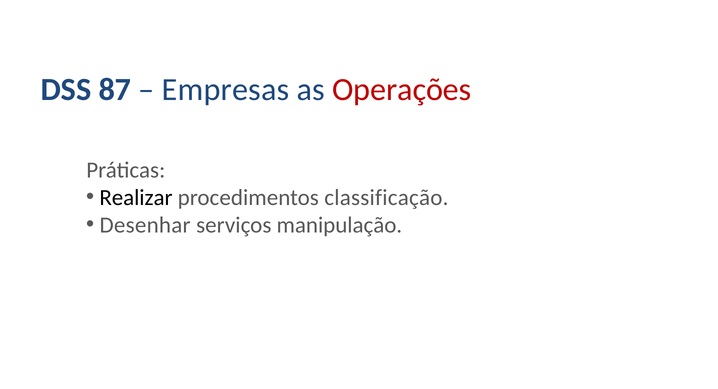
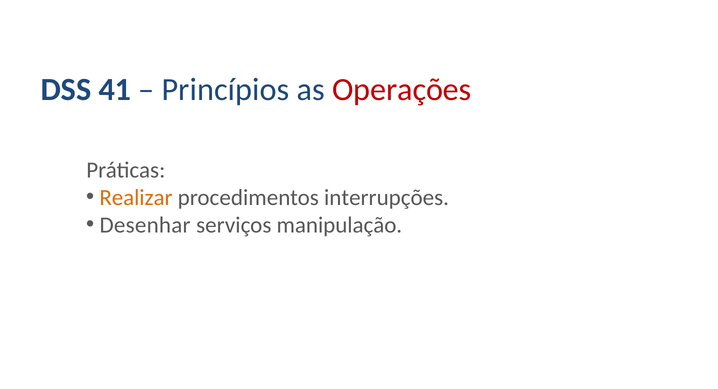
87: 87 -> 41
Empresas: Empresas -> Princípios
Realizar colour: black -> orange
classificação: classificação -> interrupções
